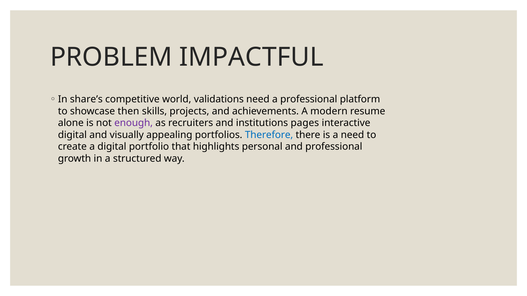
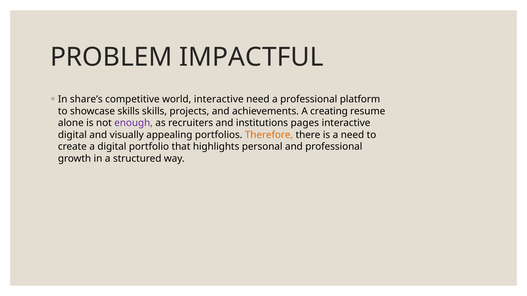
world validations: validations -> interactive
showcase then: then -> skills
modern: modern -> creating
Therefore colour: blue -> orange
